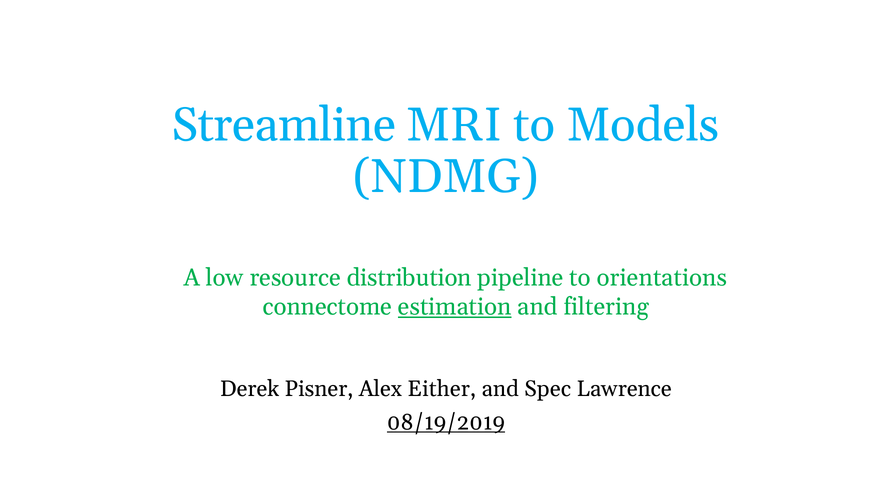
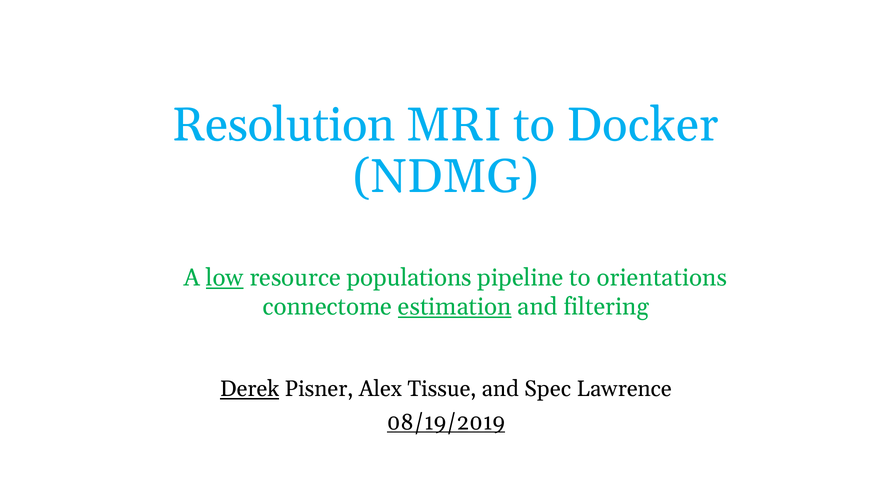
Streamline: Streamline -> Resolution
Models: Models -> Docker
low underline: none -> present
distribution: distribution -> populations
Derek underline: none -> present
Either: Either -> Tissue
